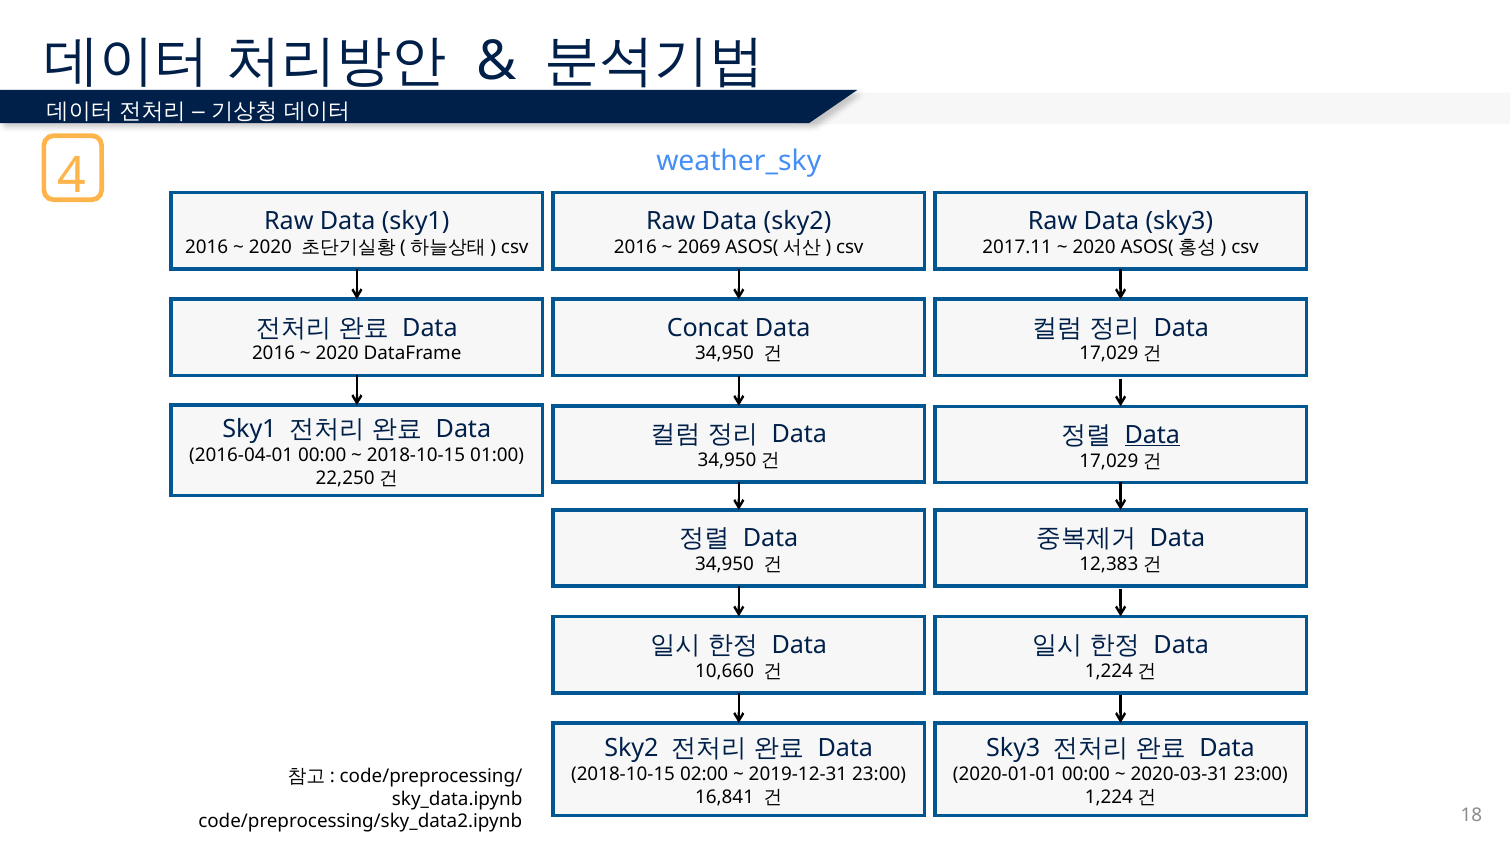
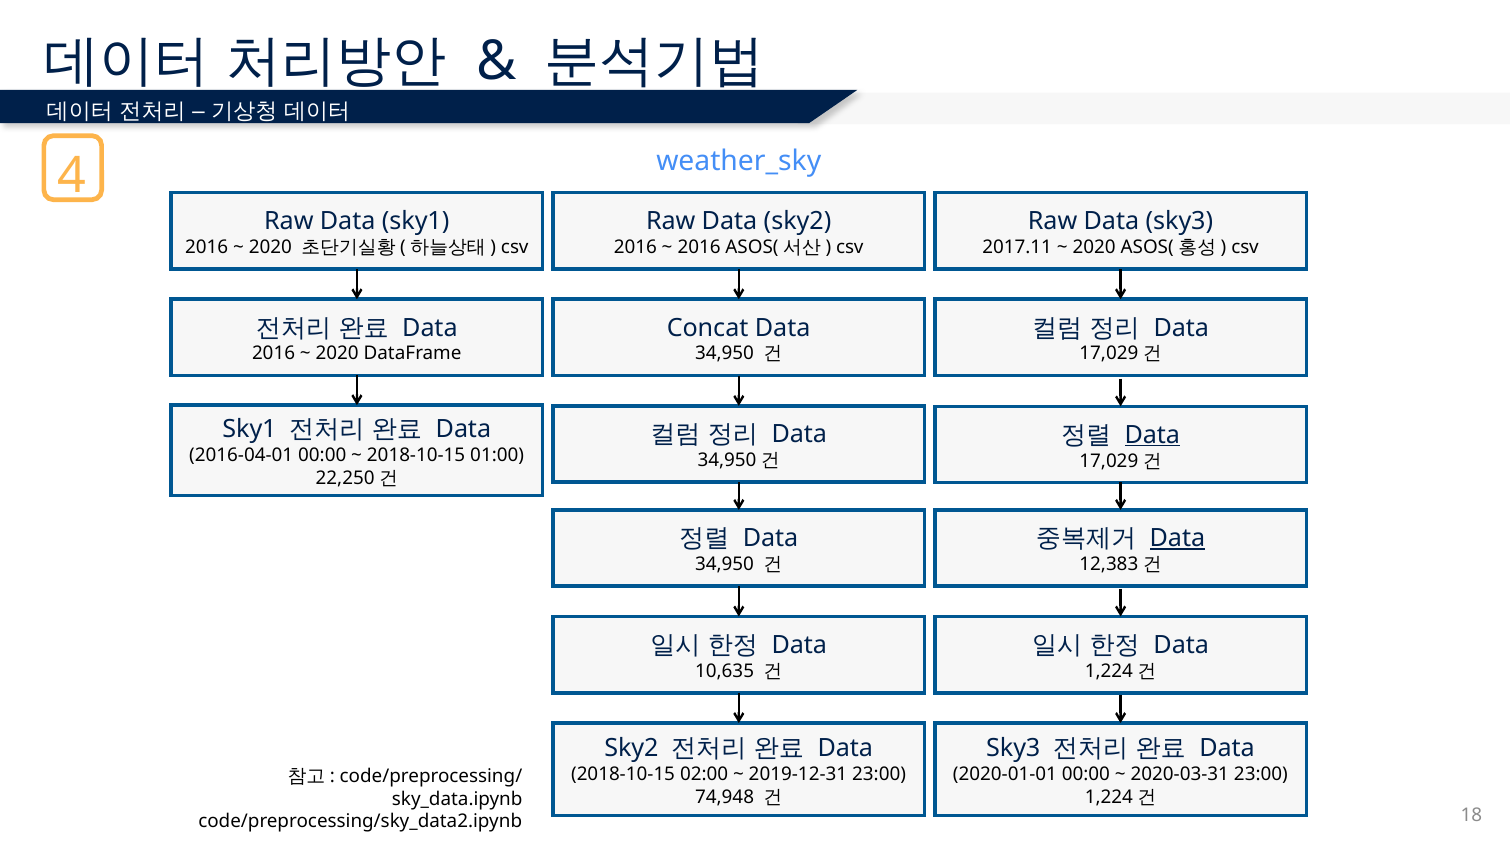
2069 at (699, 247): 2069 -> 2016
Data at (1177, 539) underline: none -> present
10,660: 10,660 -> 10,635
16,841: 16,841 -> 74,948
